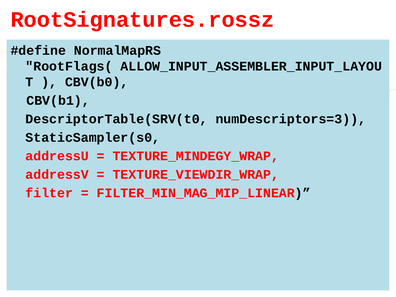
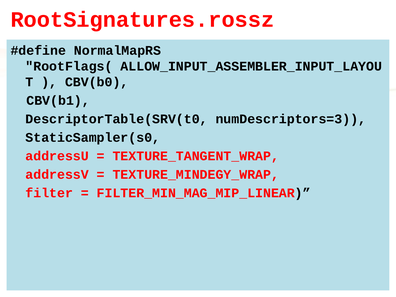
TEXTURE_MINDEGY_WRAP: TEXTURE_MINDEGY_WRAP -> TEXTURE_TANGENT_WRAP
TEXTURE_VIEWDIR_WRAP: TEXTURE_VIEWDIR_WRAP -> TEXTURE_MINDEGY_WRAP
